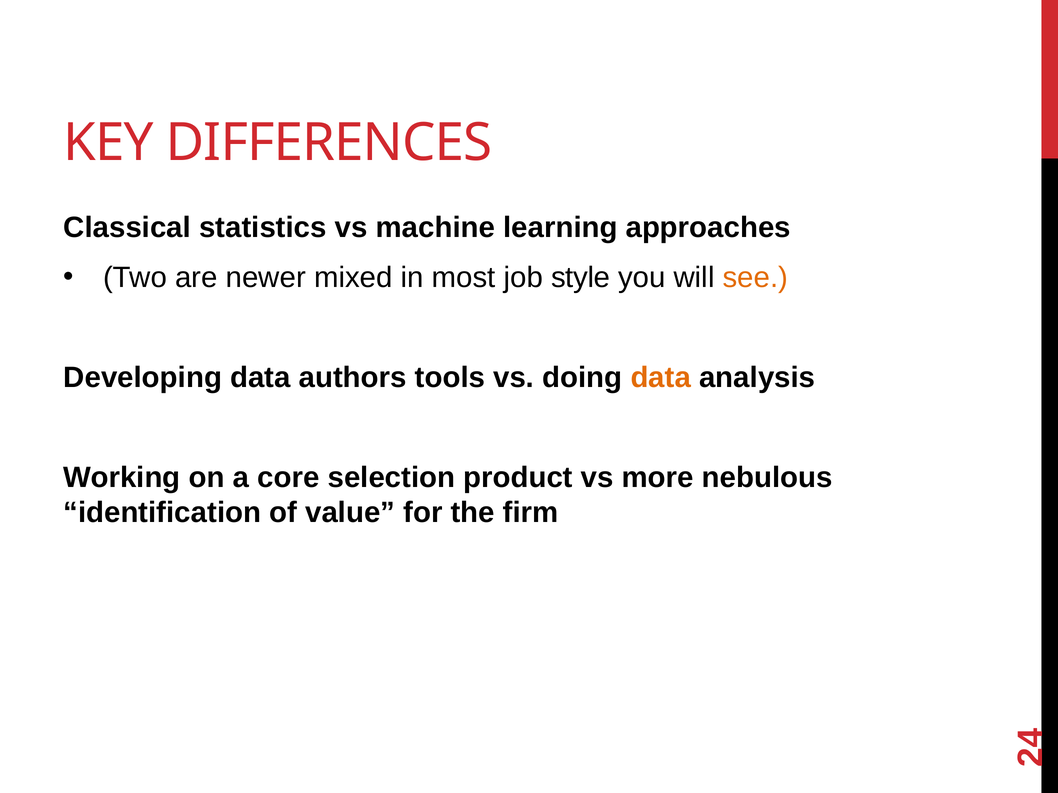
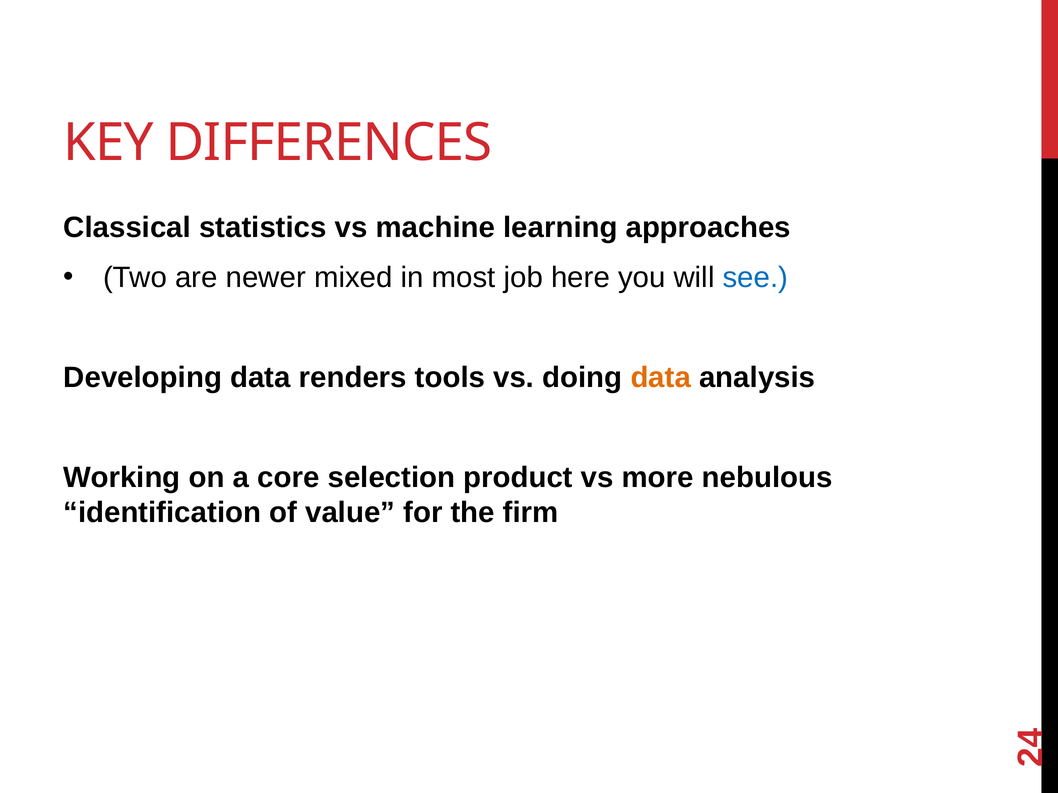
style: style -> here
see colour: orange -> blue
authors: authors -> renders
